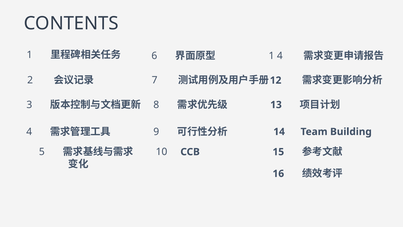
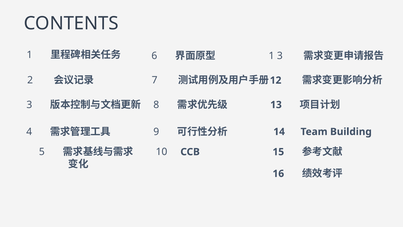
1 4: 4 -> 3
